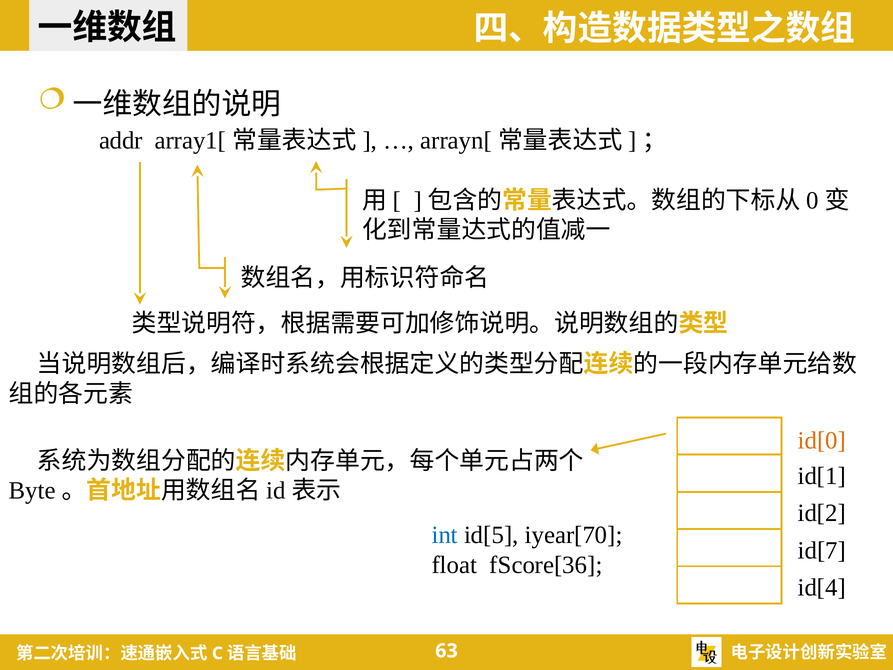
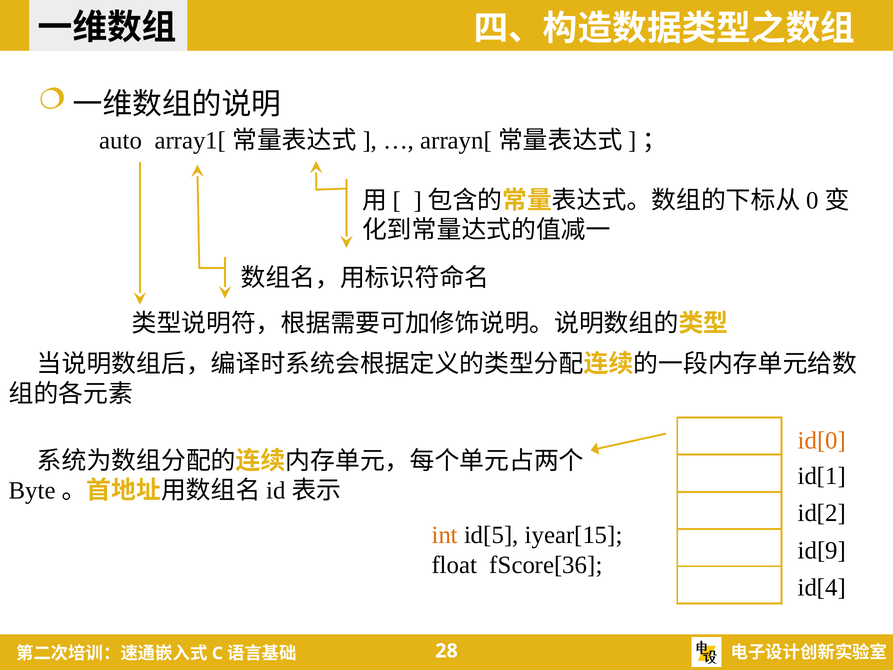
addr: addr -> auto
int colour: blue -> orange
iyear[70: iyear[70 -> iyear[15
id[7: id[7 -> id[9
63: 63 -> 28
